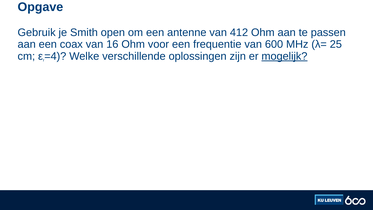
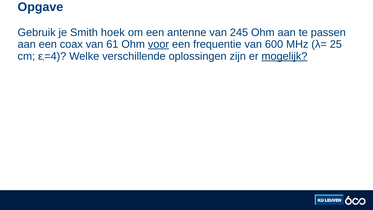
open: open -> hoek
412: 412 -> 245
16: 16 -> 61
voor underline: none -> present
